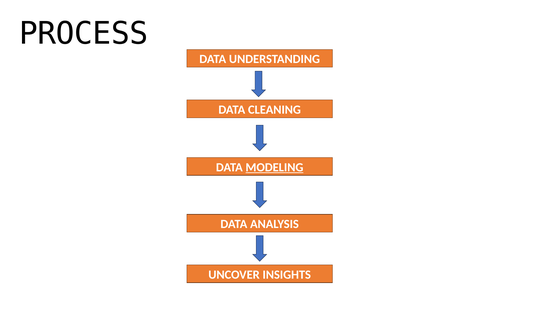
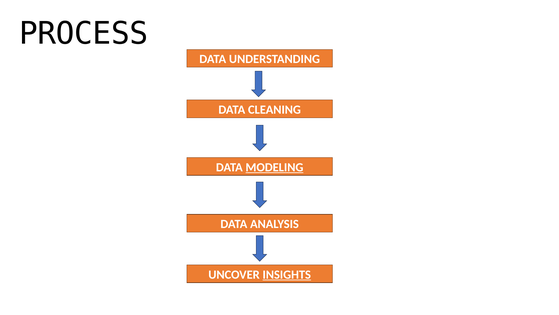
INSIGHTS underline: none -> present
